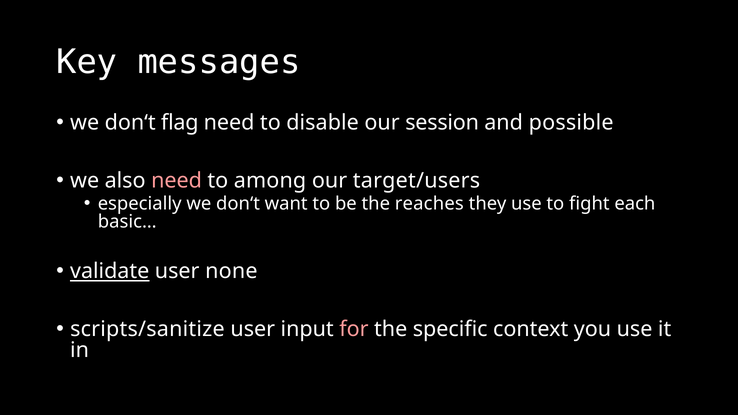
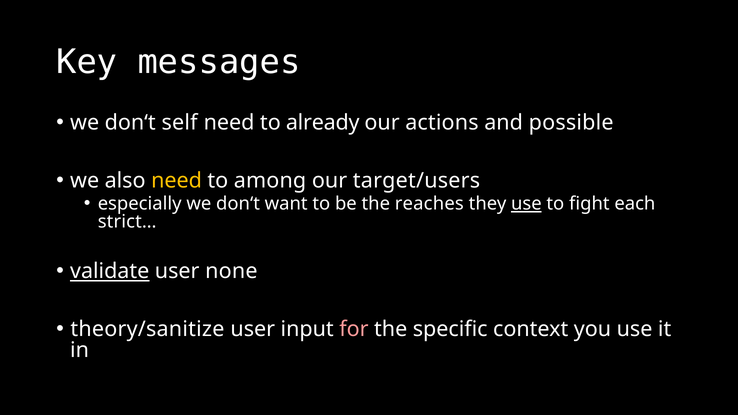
flag: flag -> self
disable: disable -> already
session: session -> actions
need at (177, 181) colour: pink -> yellow
use at (526, 204) underline: none -> present
basic…: basic… -> strict…
scripts/sanitize: scripts/sanitize -> theory/sanitize
